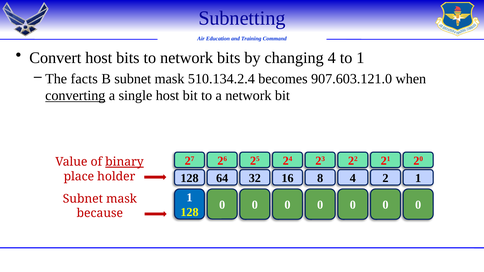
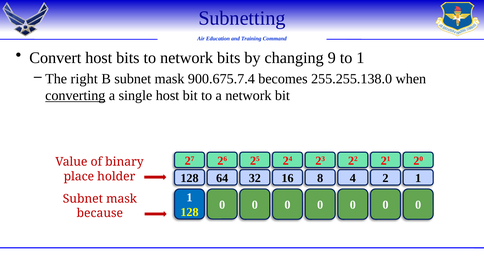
changing 4: 4 -> 9
facts: facts -> right
510.134.2.4: 510.134.2.4 -> 900.675.7.4
907.603.121.0: 907.603.121.0 -> 255.255.138.0
binary underline: present -> none
